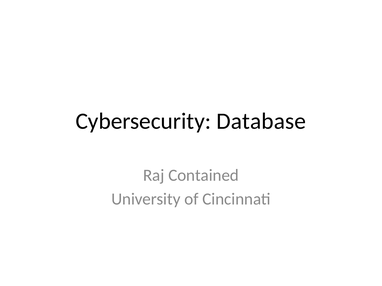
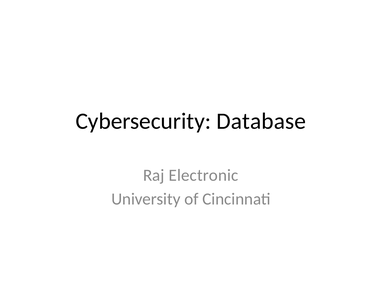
Contained: Contained -> Electronic
